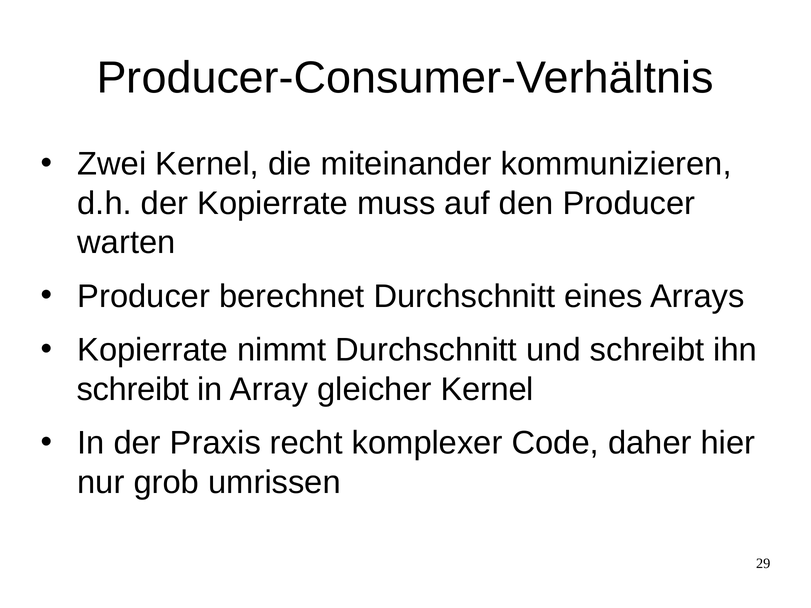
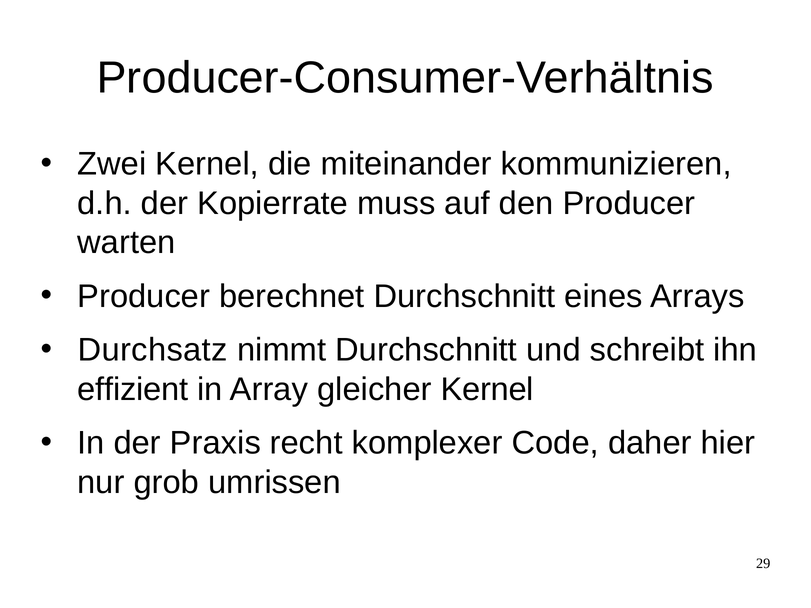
Kopierrate at (153, 350): Kopierrate -> Durchsatz
schreibt at (133, 389): schreibt -> effizient
